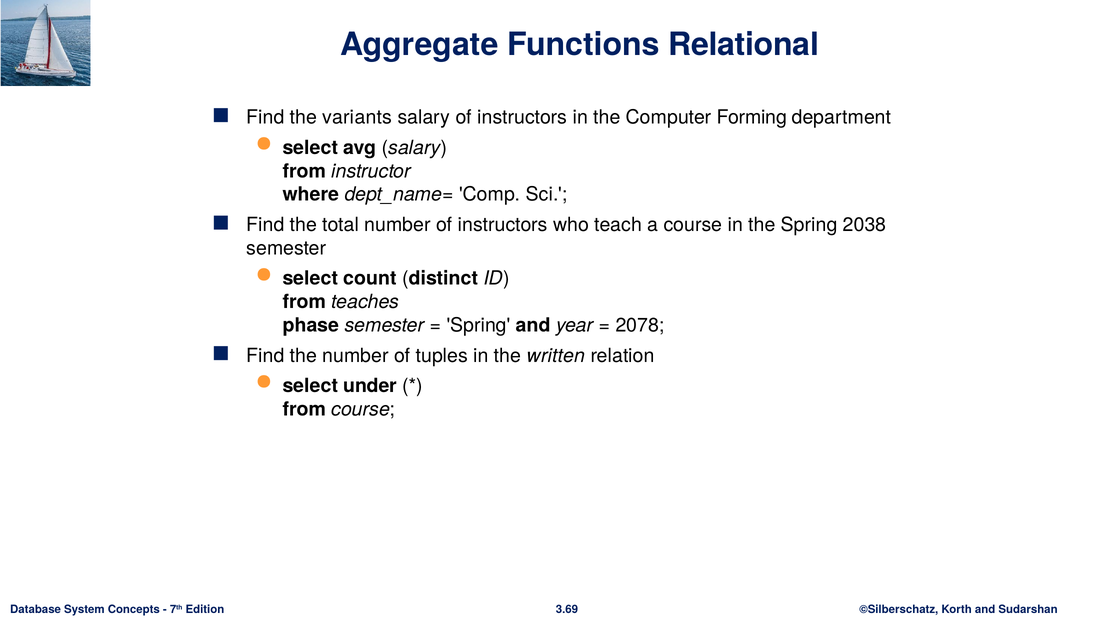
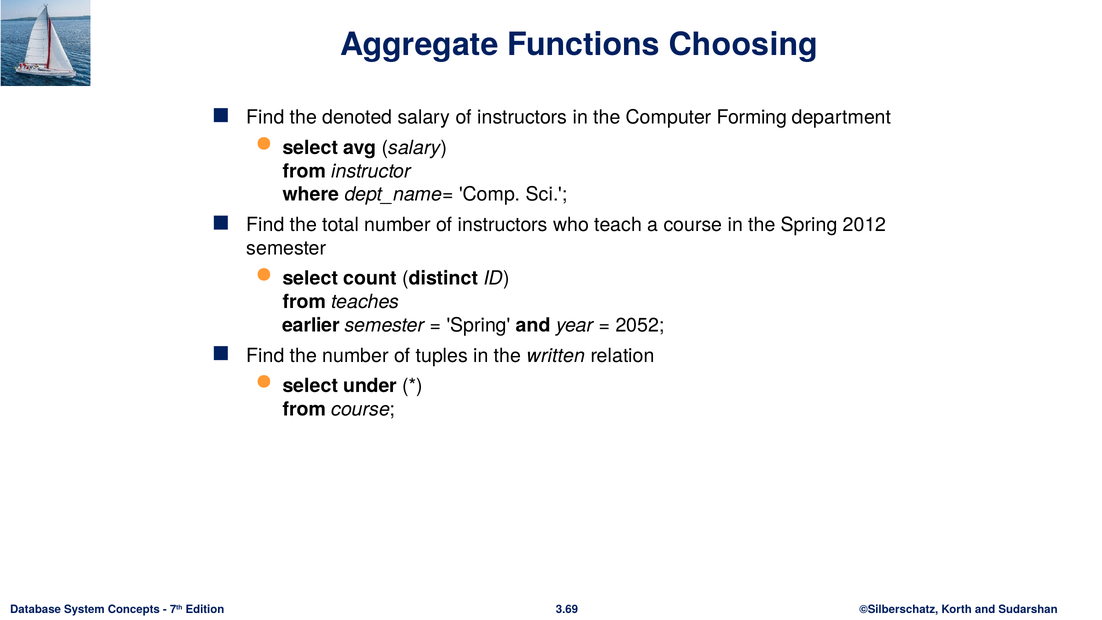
Relational: Relational -> Choosing
variants: variants -> denoted
2038: 2038 -> 2012
phase: phase -> earlier
2078: 2078 -> 2052
